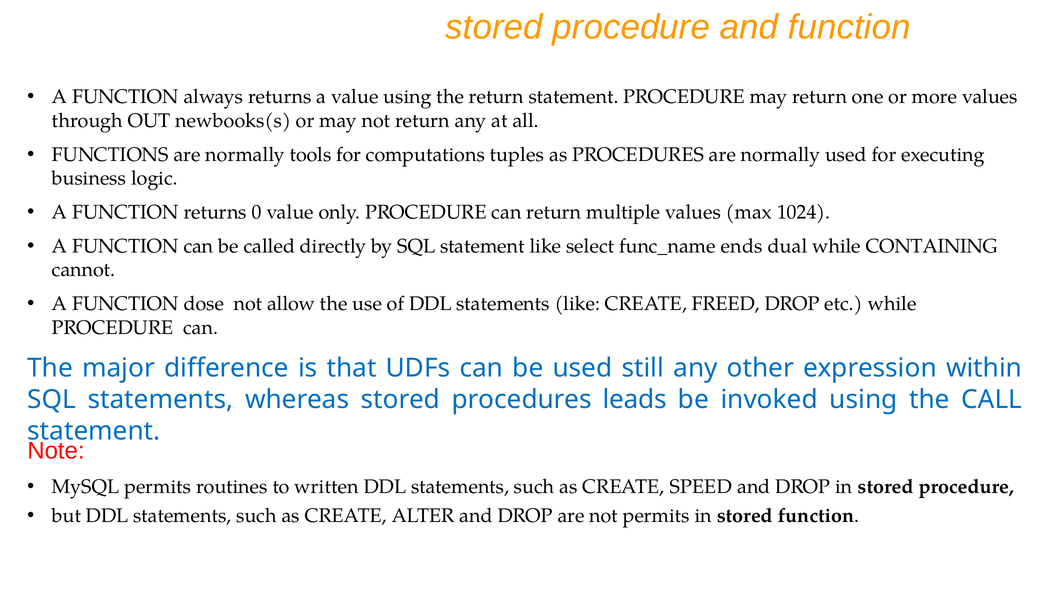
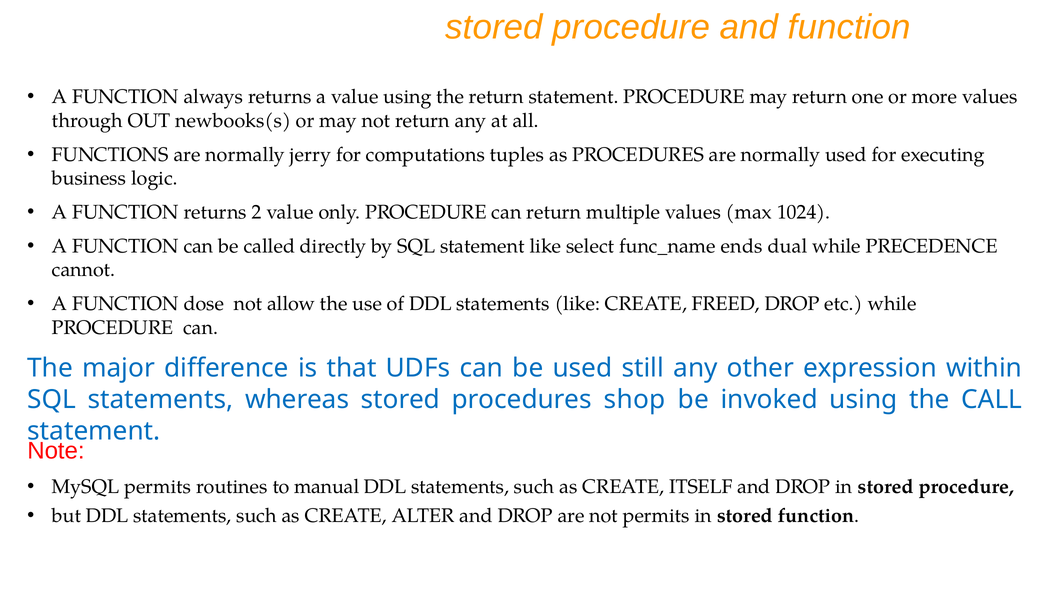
tools: tools -> jerry
0: 0 -> 2
CONTAINING: CONTAINING -> PRECEDENCE
leads: leads -> shop
written: written -> manual
SPEED: SPEED -> ITSELF
